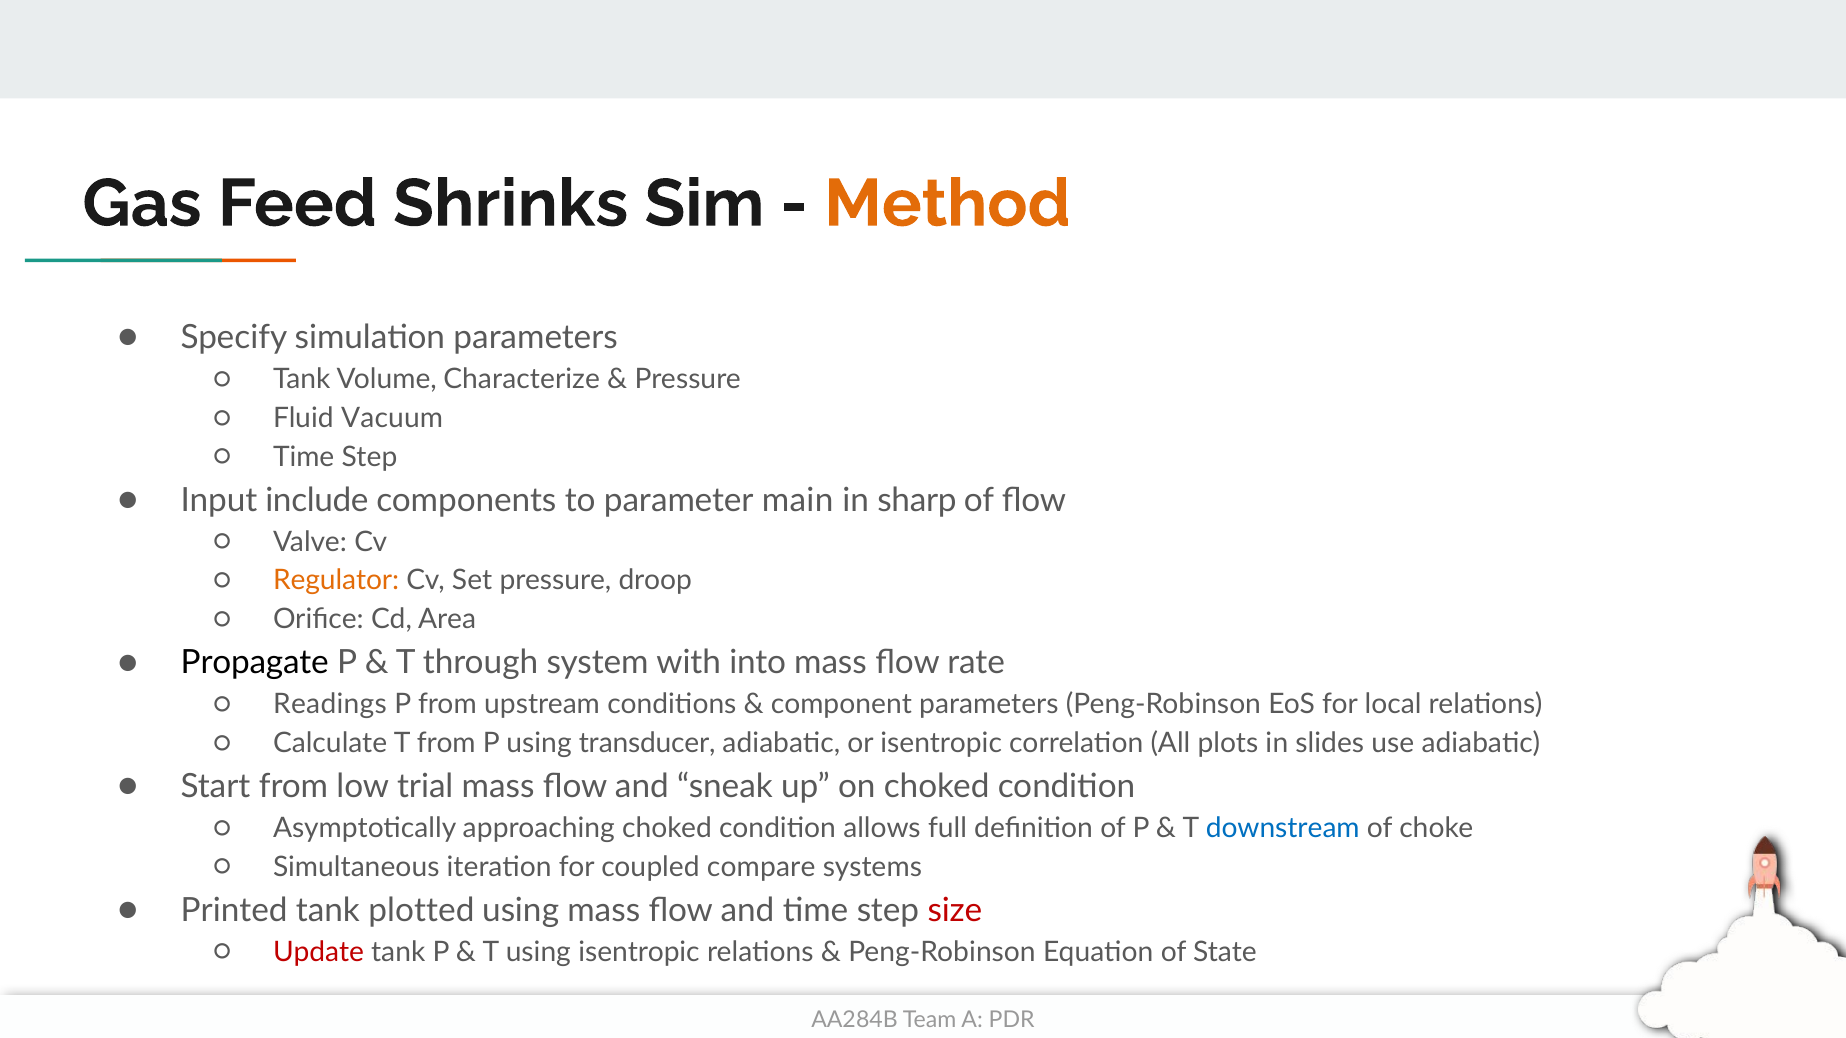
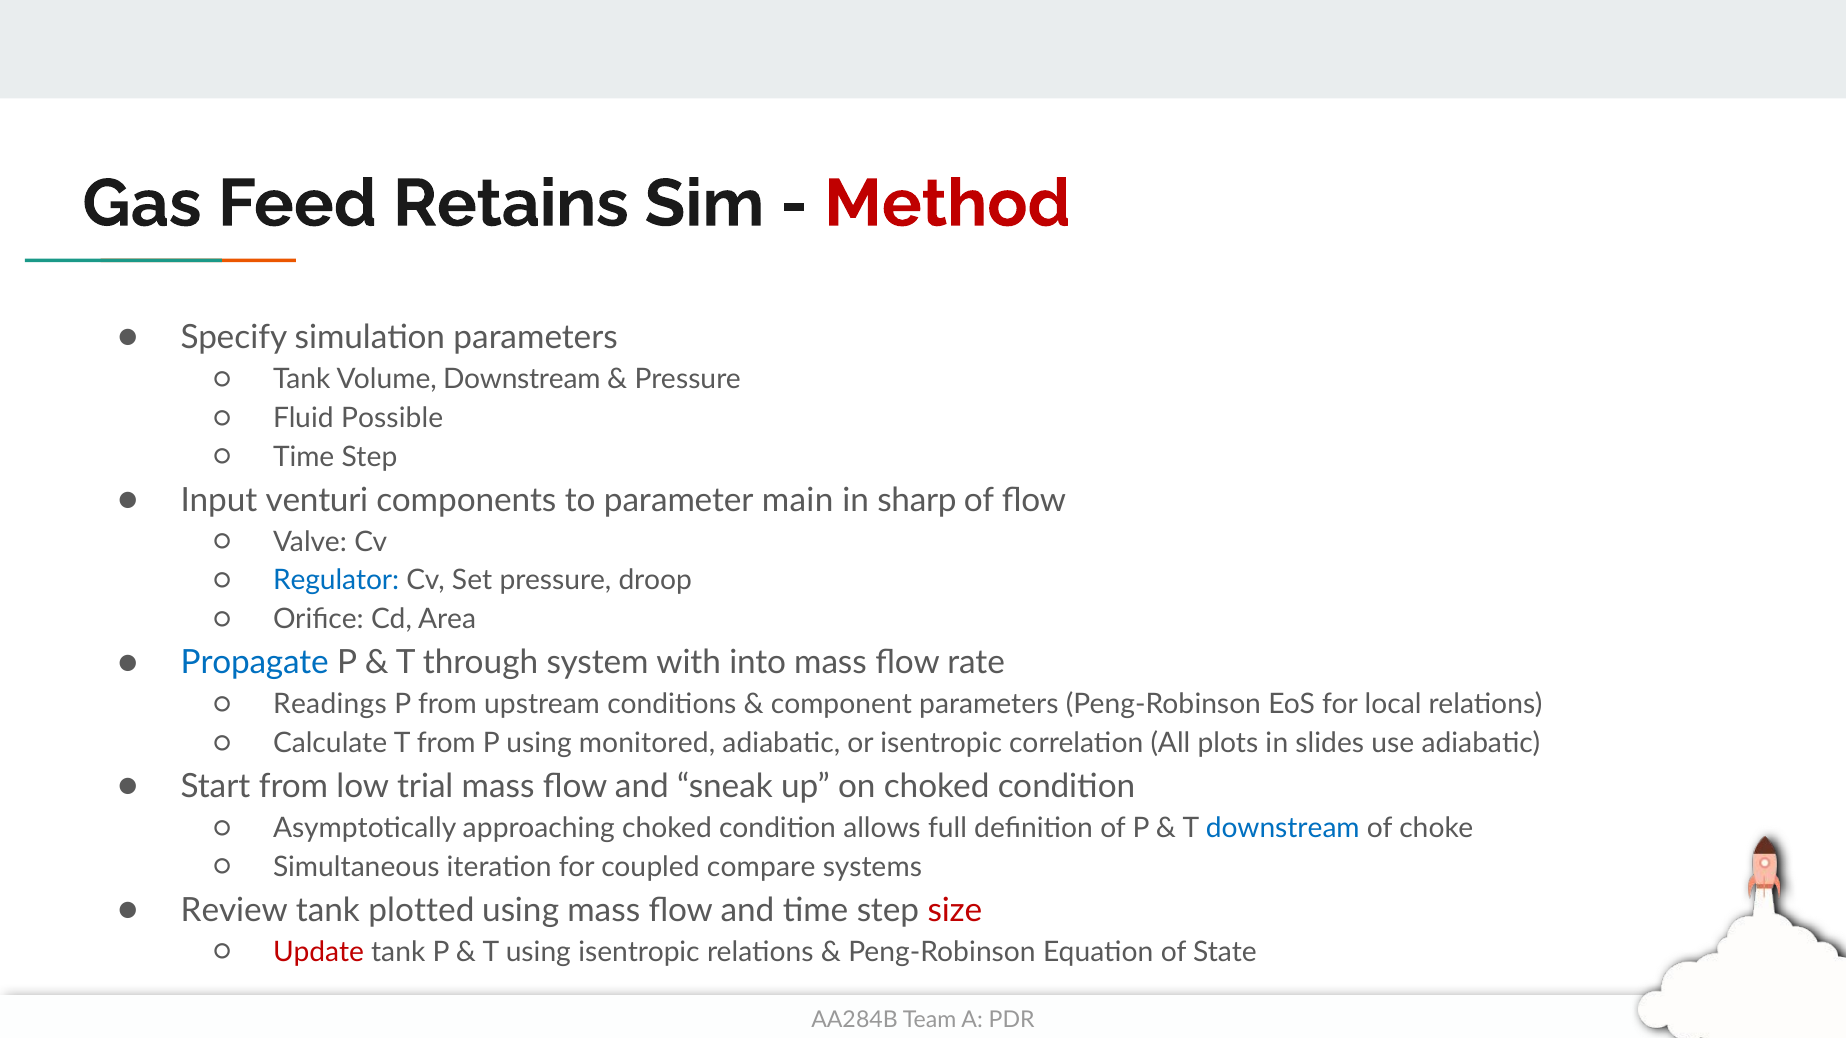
Shrinks: Shrinks -> Retains
Method colour: orange -> red
Volume Characterize: Characterize -> Downstream
Vacuum: Vacuum -> Possible
include: include -> venturi
Regulator colour: orange -> blue
Propagate colour: black -> blue
transducer: transducer -> monitored
Printed: Printed -> Review
